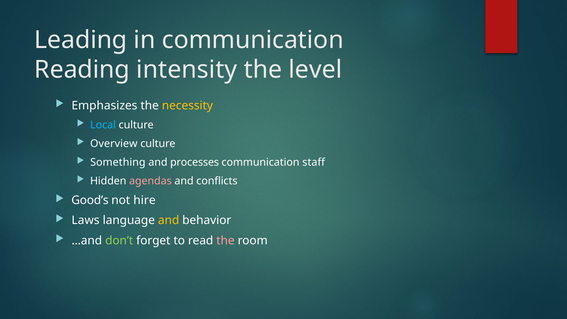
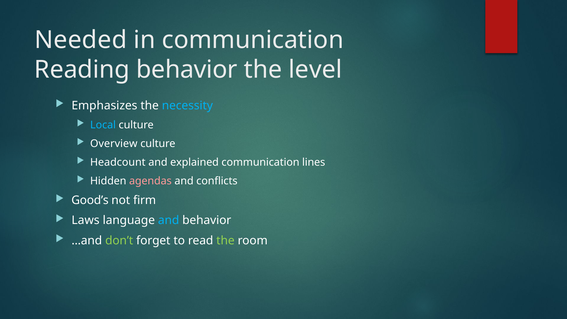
Leading: Leading -> Needed
Reading intensity: intensity -> behavior
necessity colour: yellow -> light blue
Something: Something -> Headcount
processes: processes -> explained
staff: staff -> lines
hire: hire -> firm
and at (169, 220) colour: yellow -> light blue
the at (225, 240) colour: pink -> light green
